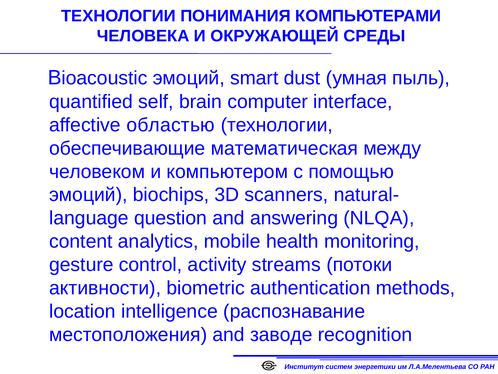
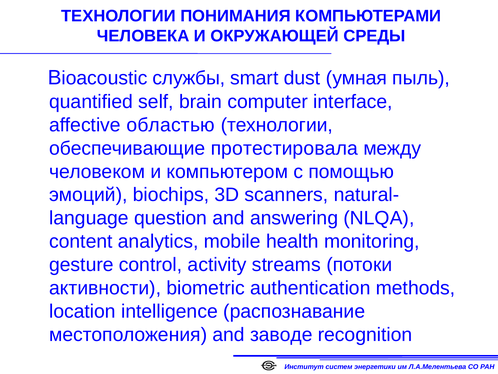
Bioacoustic эмоций: эмоций -> службы
математическая: математическая -> протестировала
